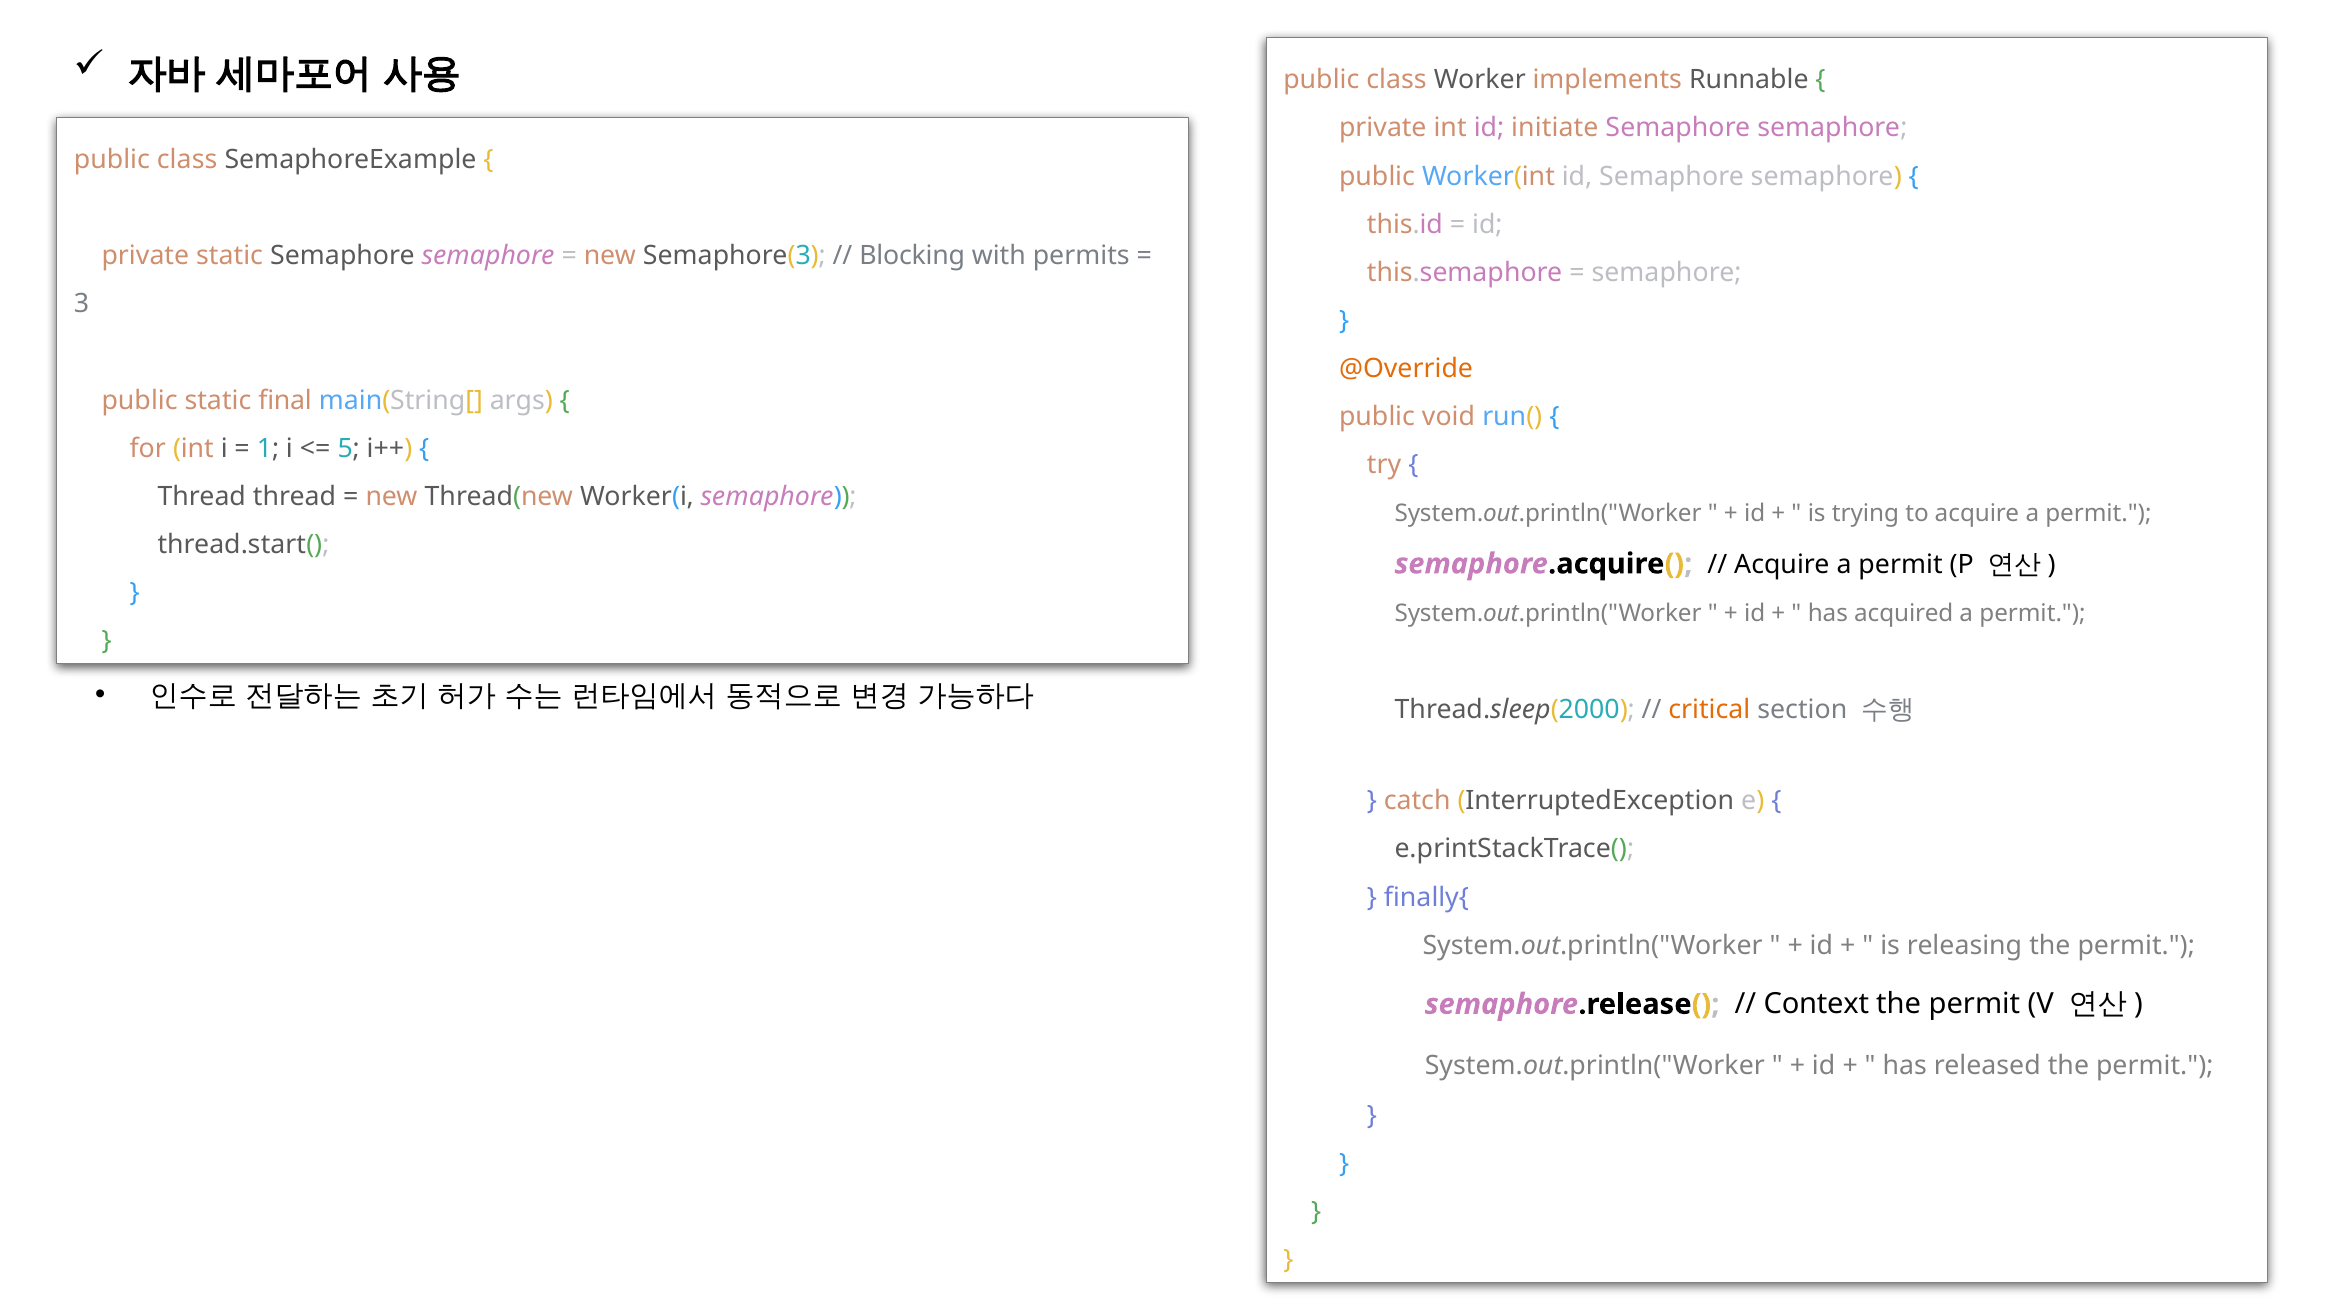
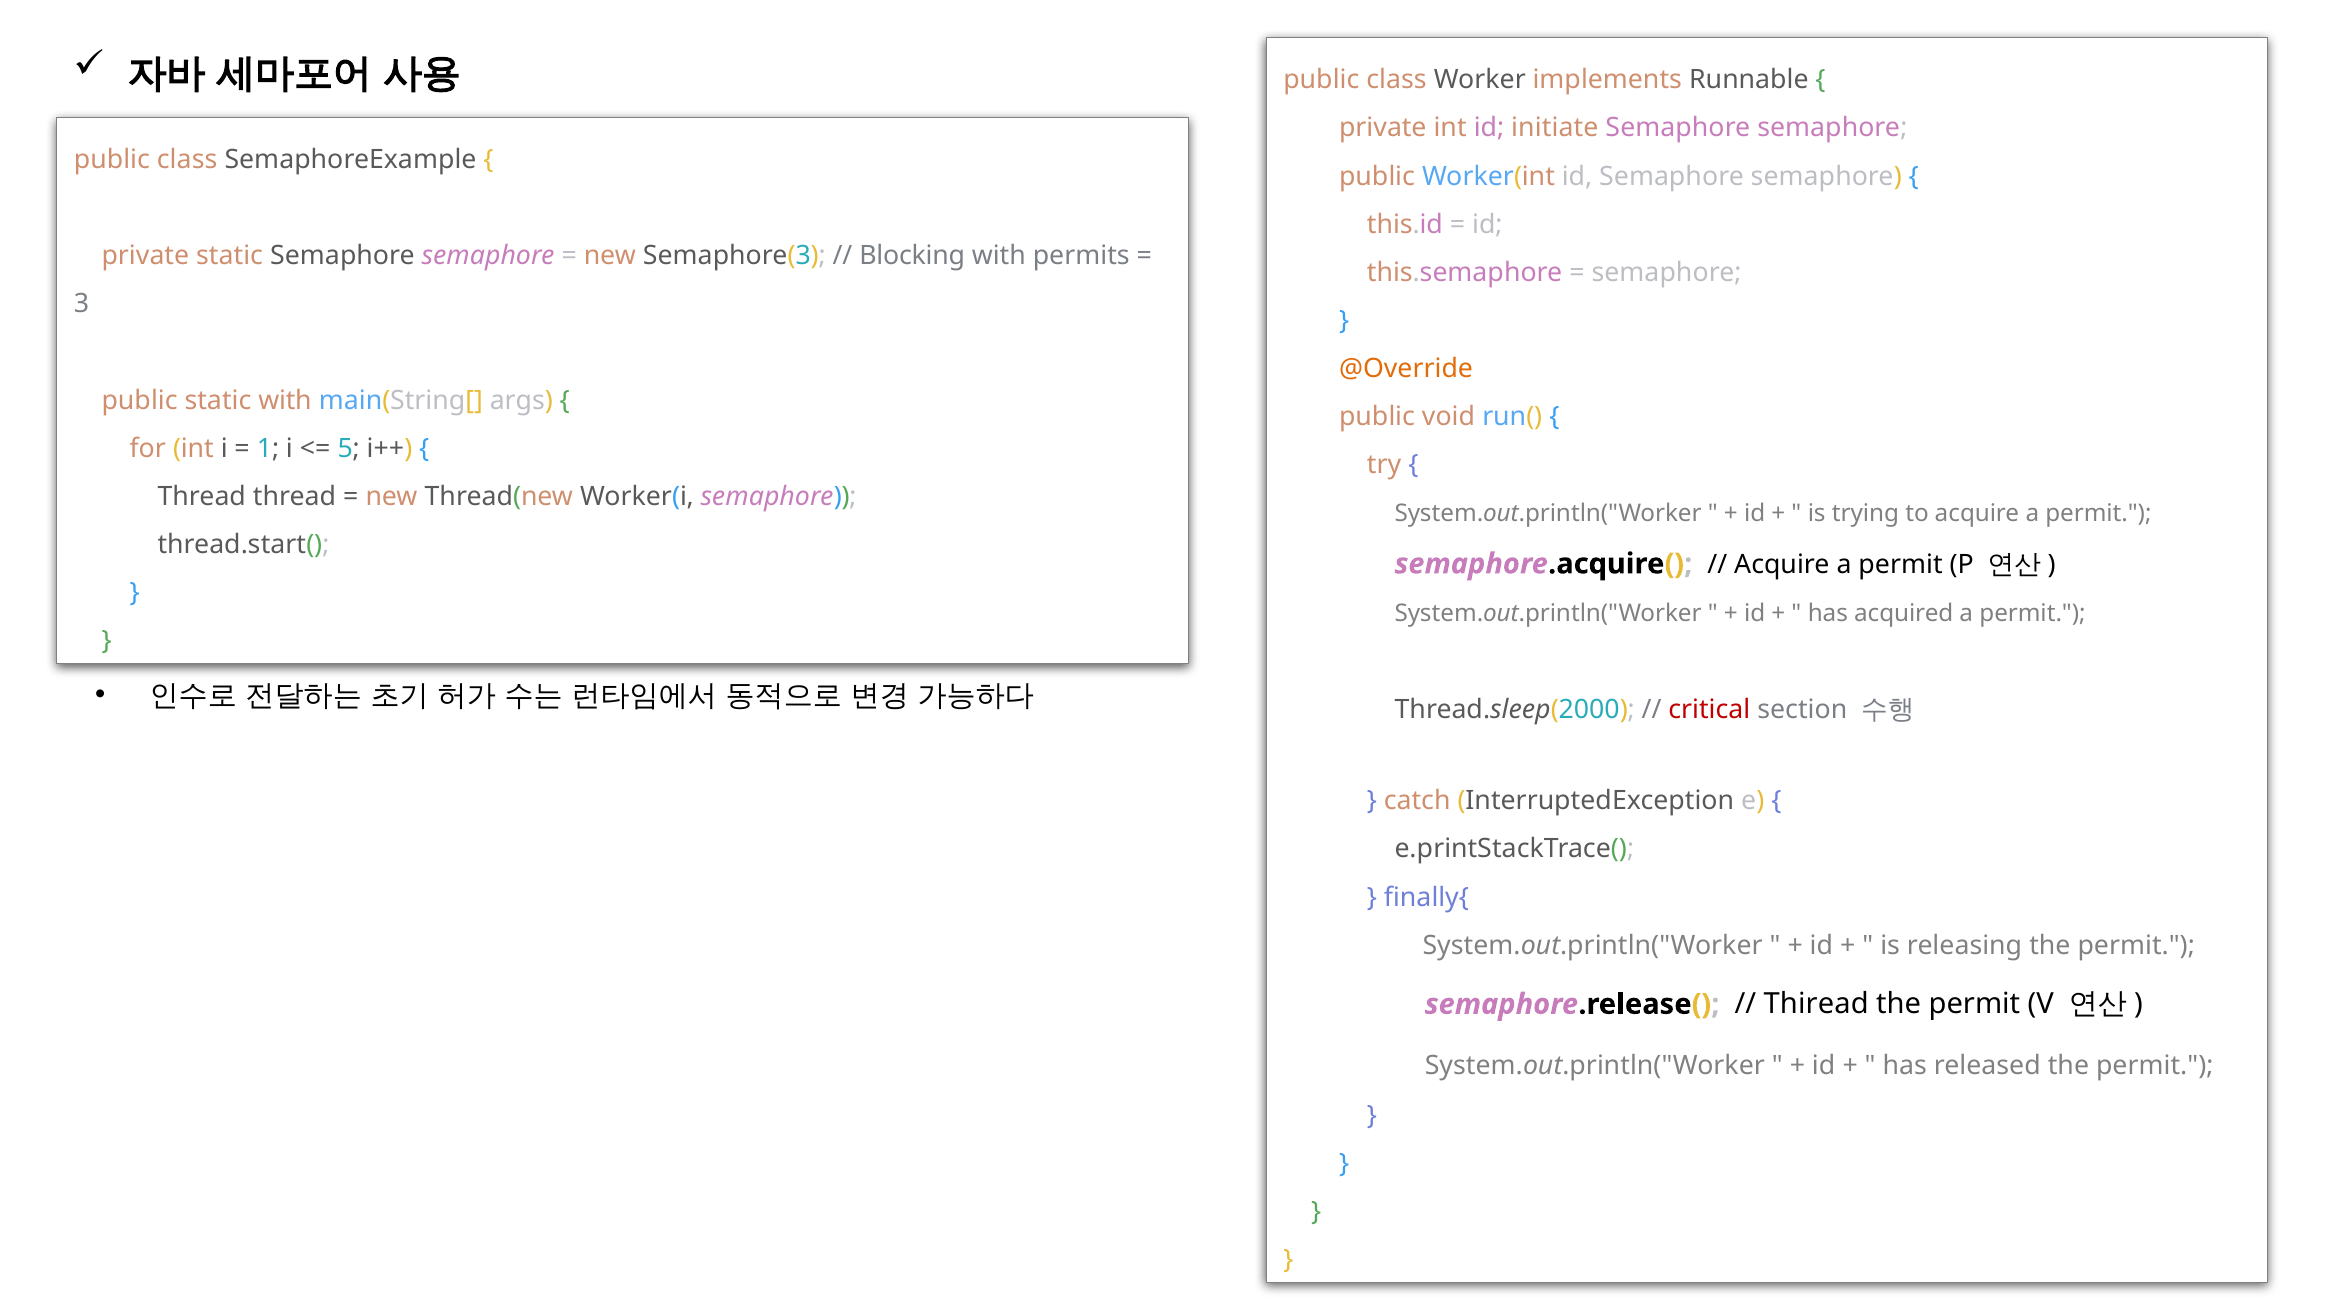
static final: final -> with
critical colour: orange -> red
Context: Context -> Thiread
